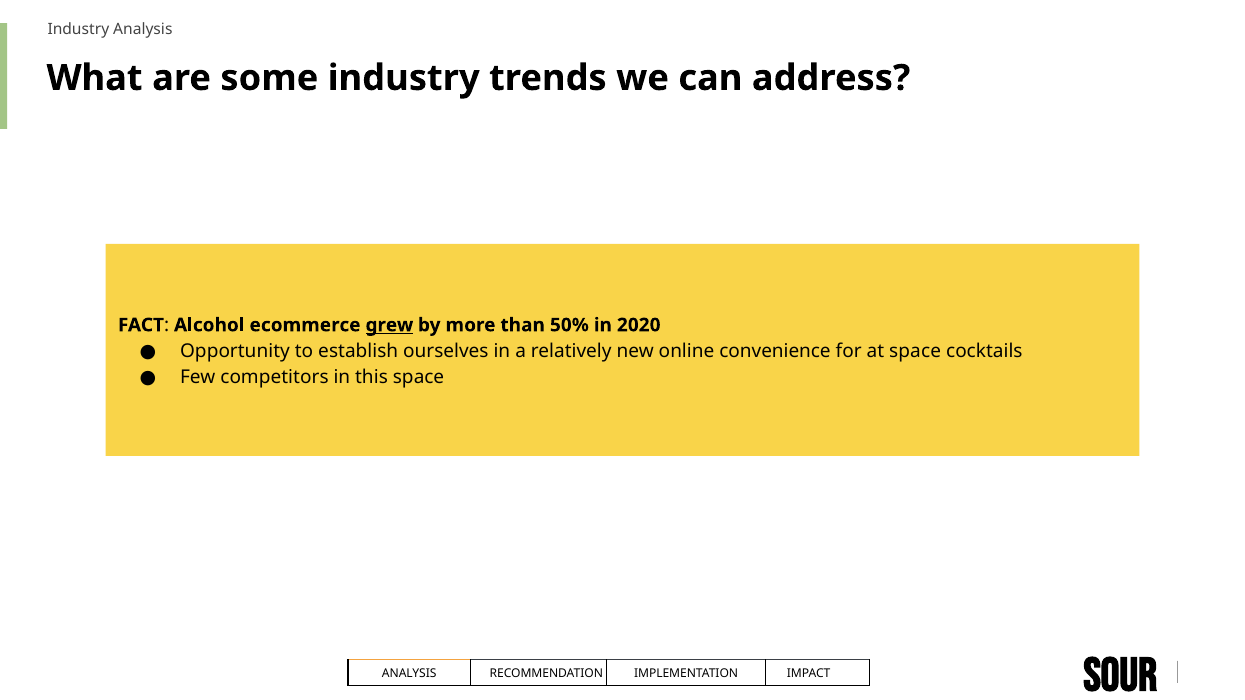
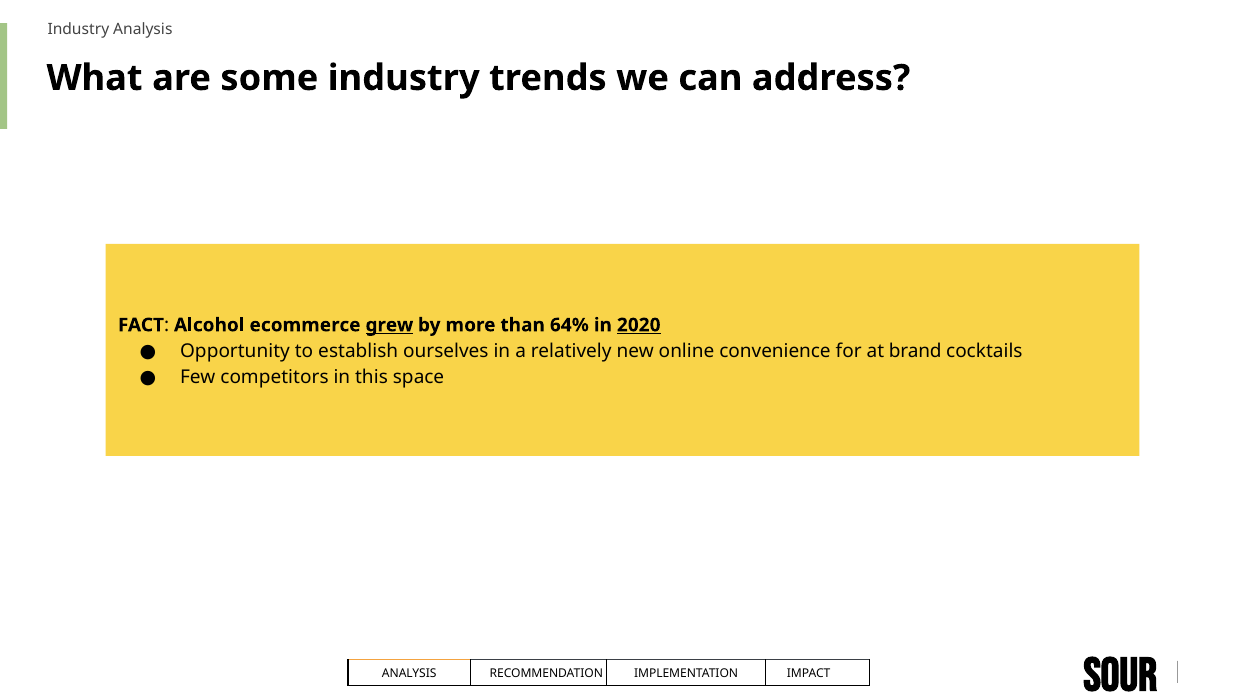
50%: 50% -> 64%
2020 underline: none -> present
at space: space -> brand
